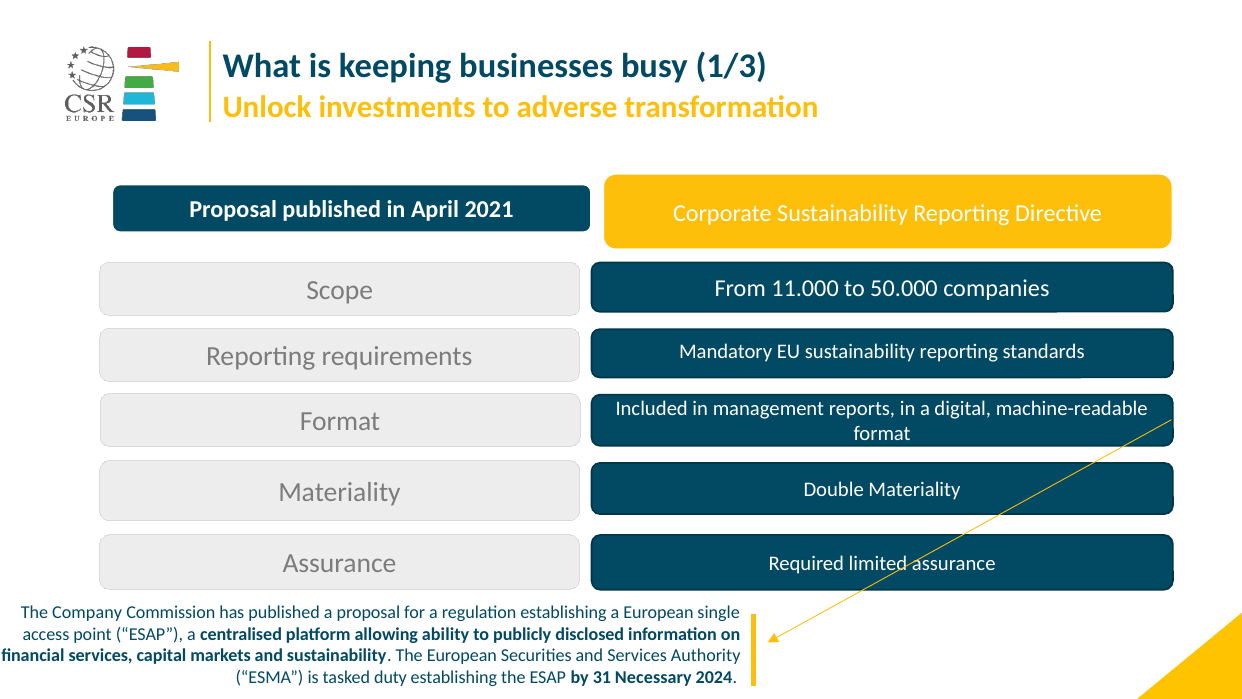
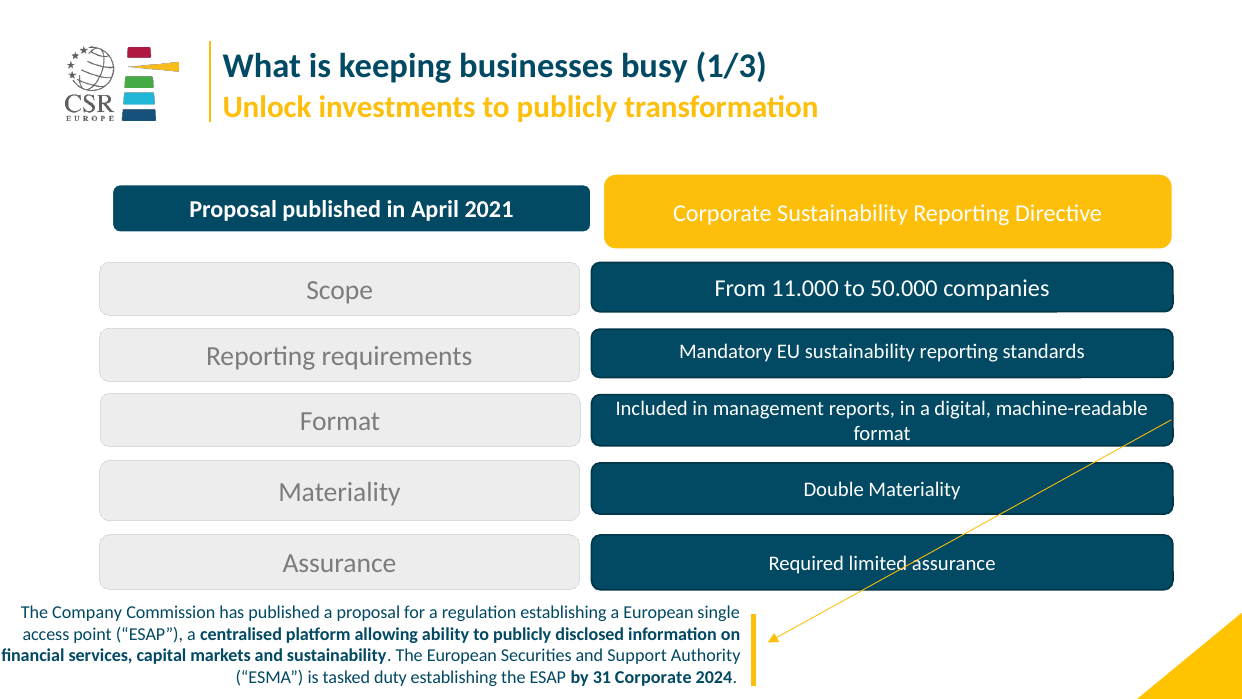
investments to adverse: adverse -> publicly
and Services: Services -> Support
31 Necessary: Necessary -> Corporate
